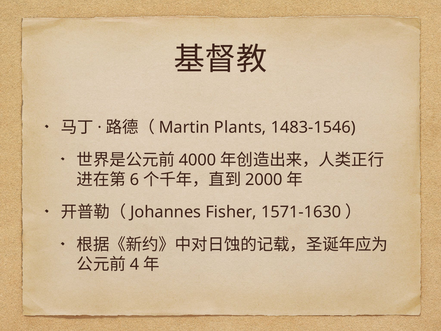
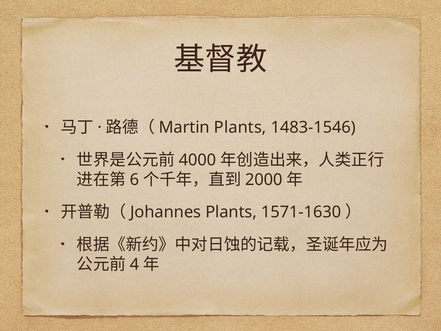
Fisher at (231, 212): Fisher -> Plants
